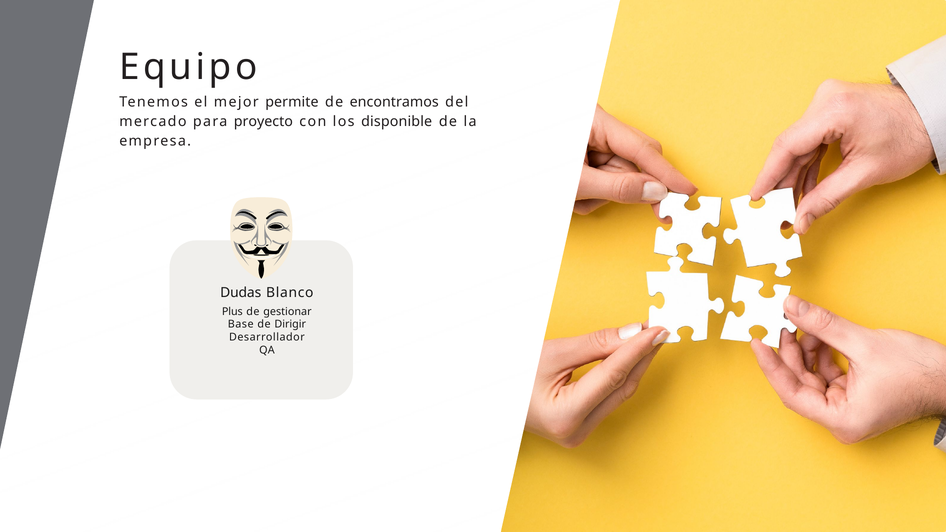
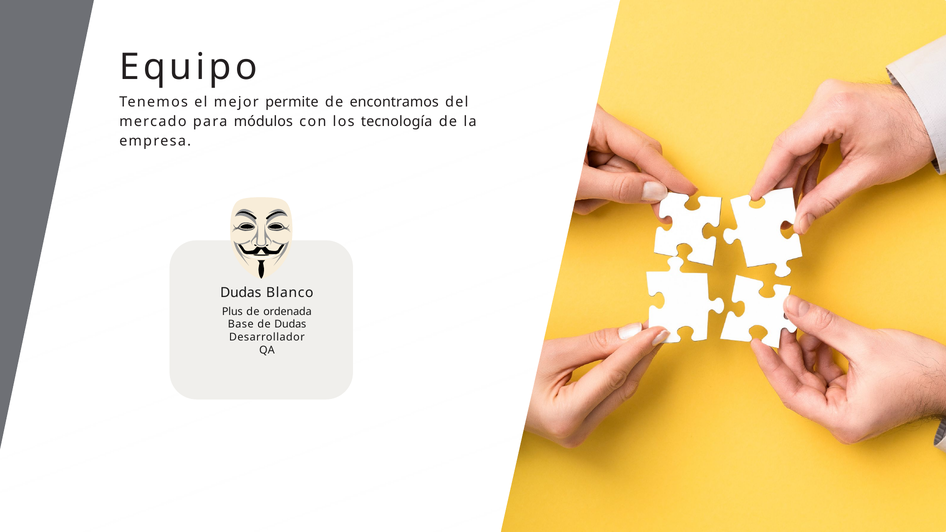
proyecto: proyecto -> módulos
disponible: disponible -> tecnología
gestionar: gestionar -> ordenada
de Dirigir: Dirigir -> Dudas
